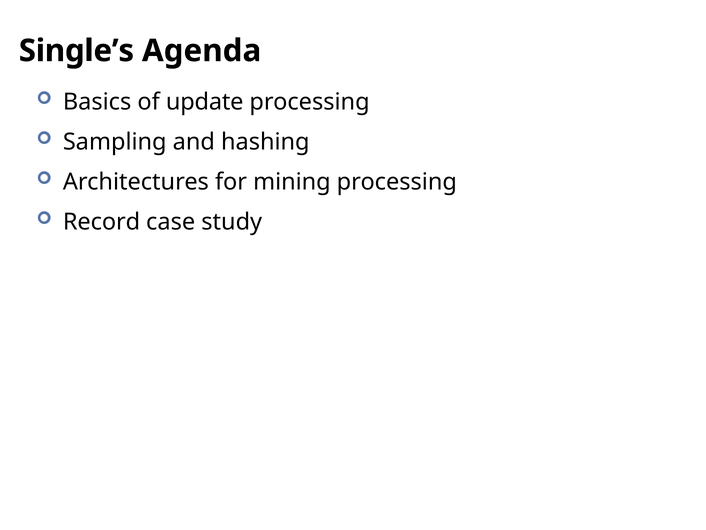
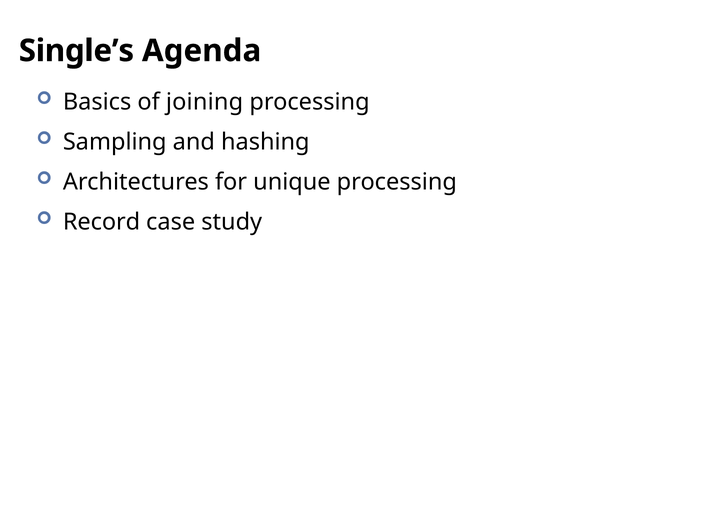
update: update -> joining
mining: mining -> unique
